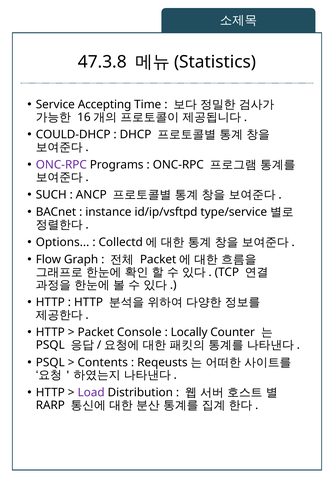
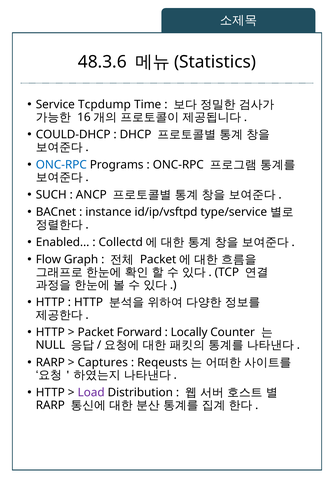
47.3.8: 47.3.8 -> 48.3.6
Accepting: Accepting -> Tcpdump
ONC-RPC at (61, 164) colour: purple -> blue
Options: Options -> Enabled
Console: Console -> Forward
PSQL at (50, 345): PSQL -> NULL
PSQL at (50, 362): PSQL -> RARP
Contents: Contents -> Captures
